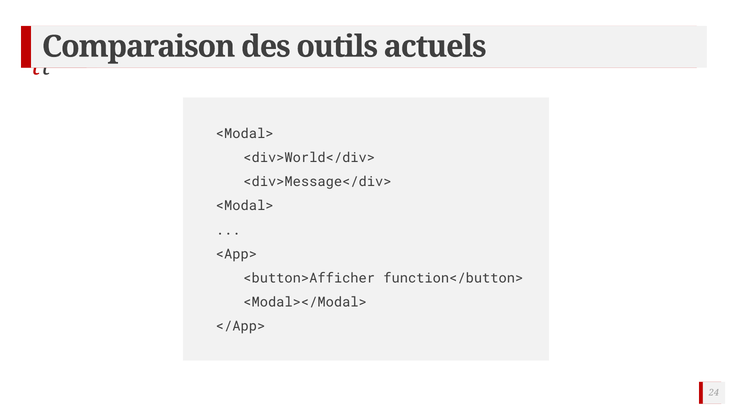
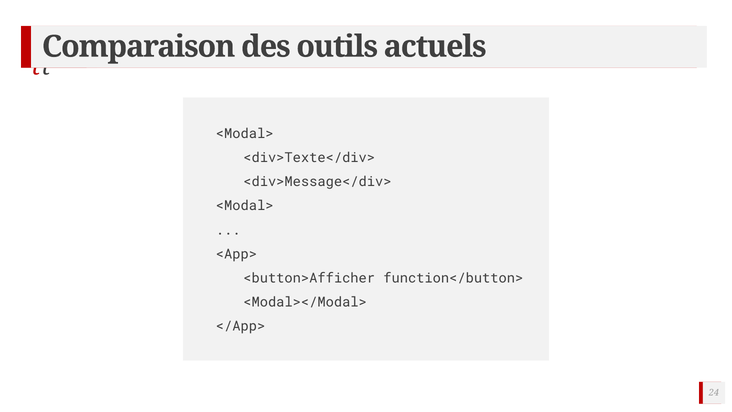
<div>World</div>: <div>World</div> -> <div>Texte</div>
